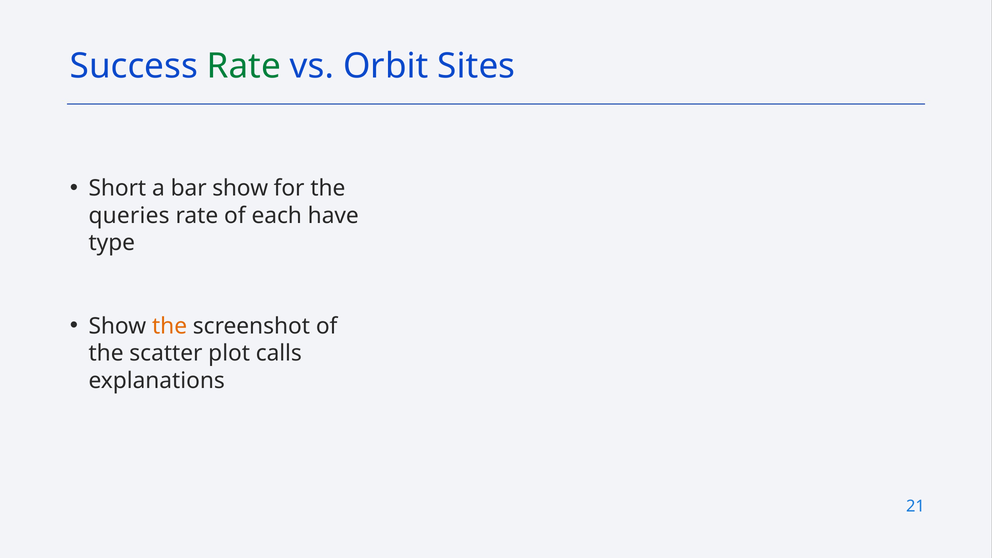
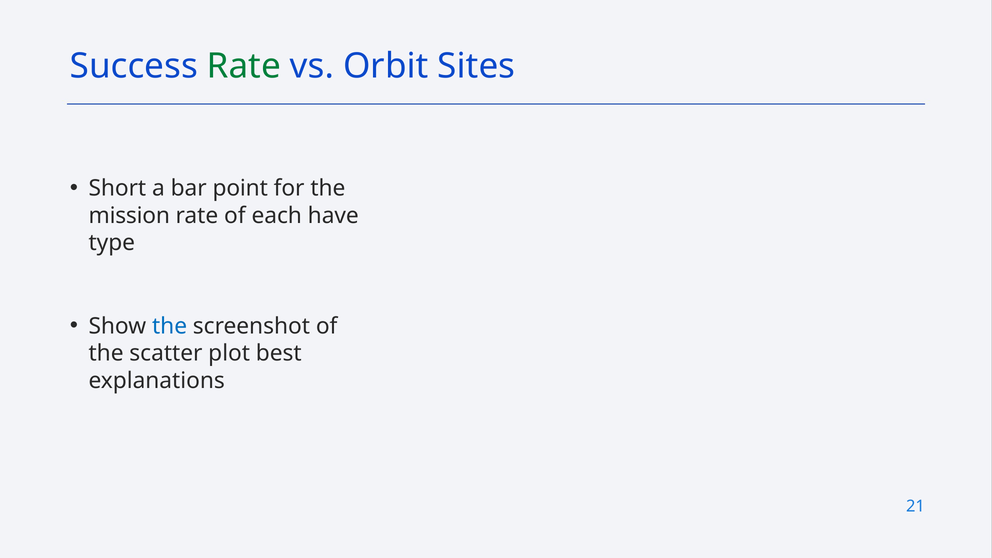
bar show: show -> point
queries: queries -> mission
the at (170, 326) colour: orange -> blue
calls: calls -> best
